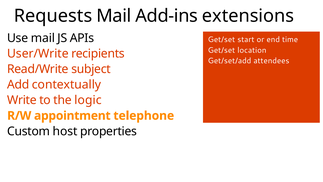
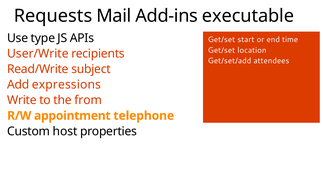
extensions: extensions -> executable
Use mail: mail -> type
contextually: contextually -> expressions
logic: logic -> from
